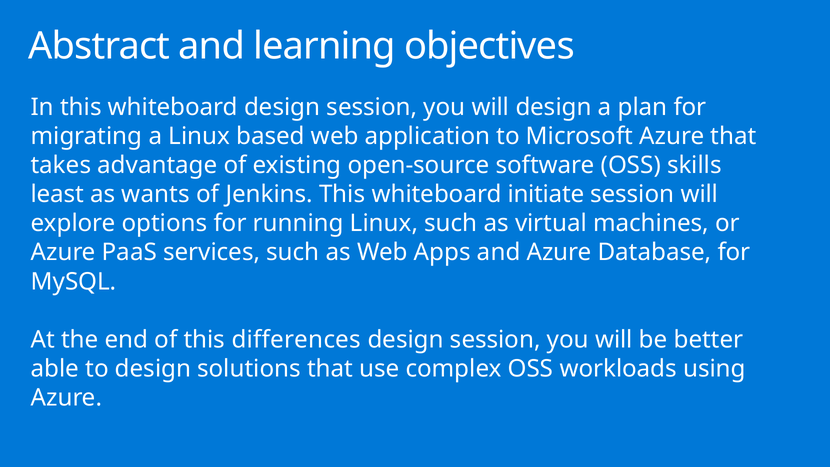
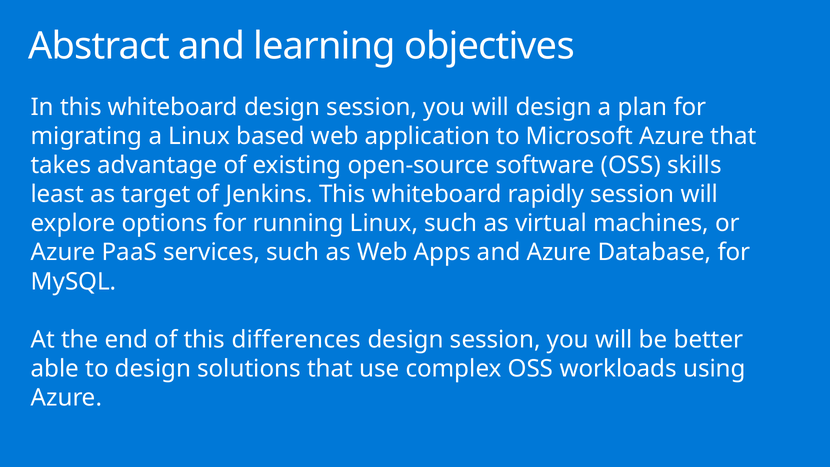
wants: wants -> target
initiate: initiate -> rapidly
